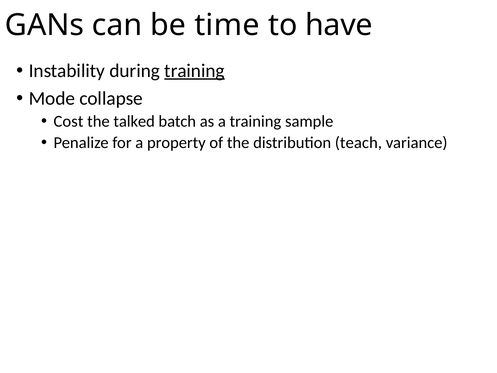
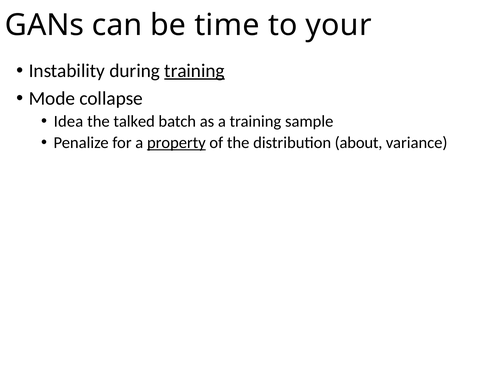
have: have -> your
Cost: Cost -> Idea
property underline: none -> present
teach: teach -> about
